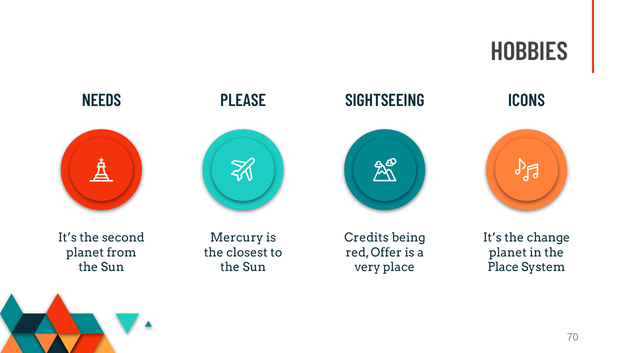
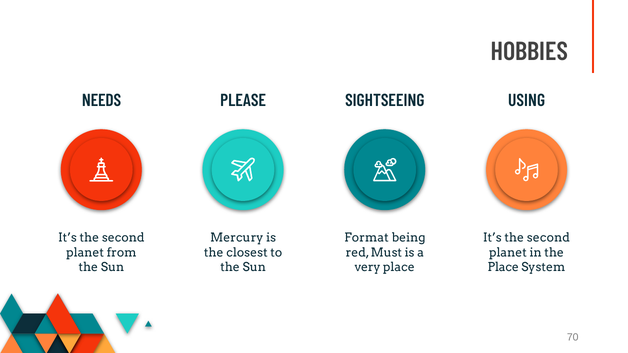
ICONS: ICONS -> USING
Credits: Credits -> Format
change at (548, 238): change -> second
Offer: Offer -> Must
